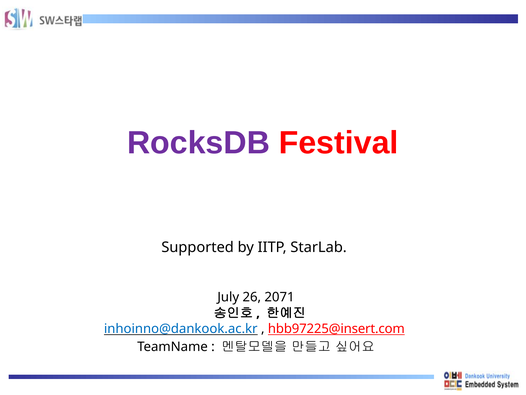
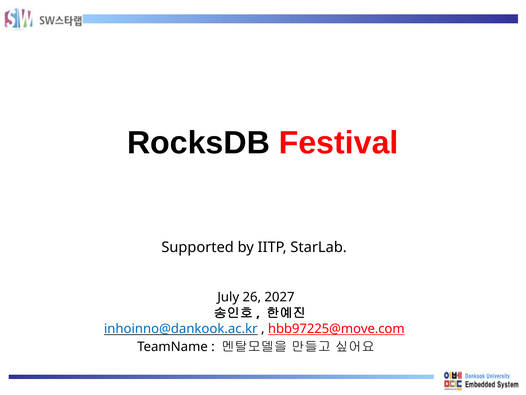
RocksDB colour: purple -> black
2071: 2071 -> 2027
hbb97225@insert.com: hbb97225@insert.com -> hbb97225@move.com
